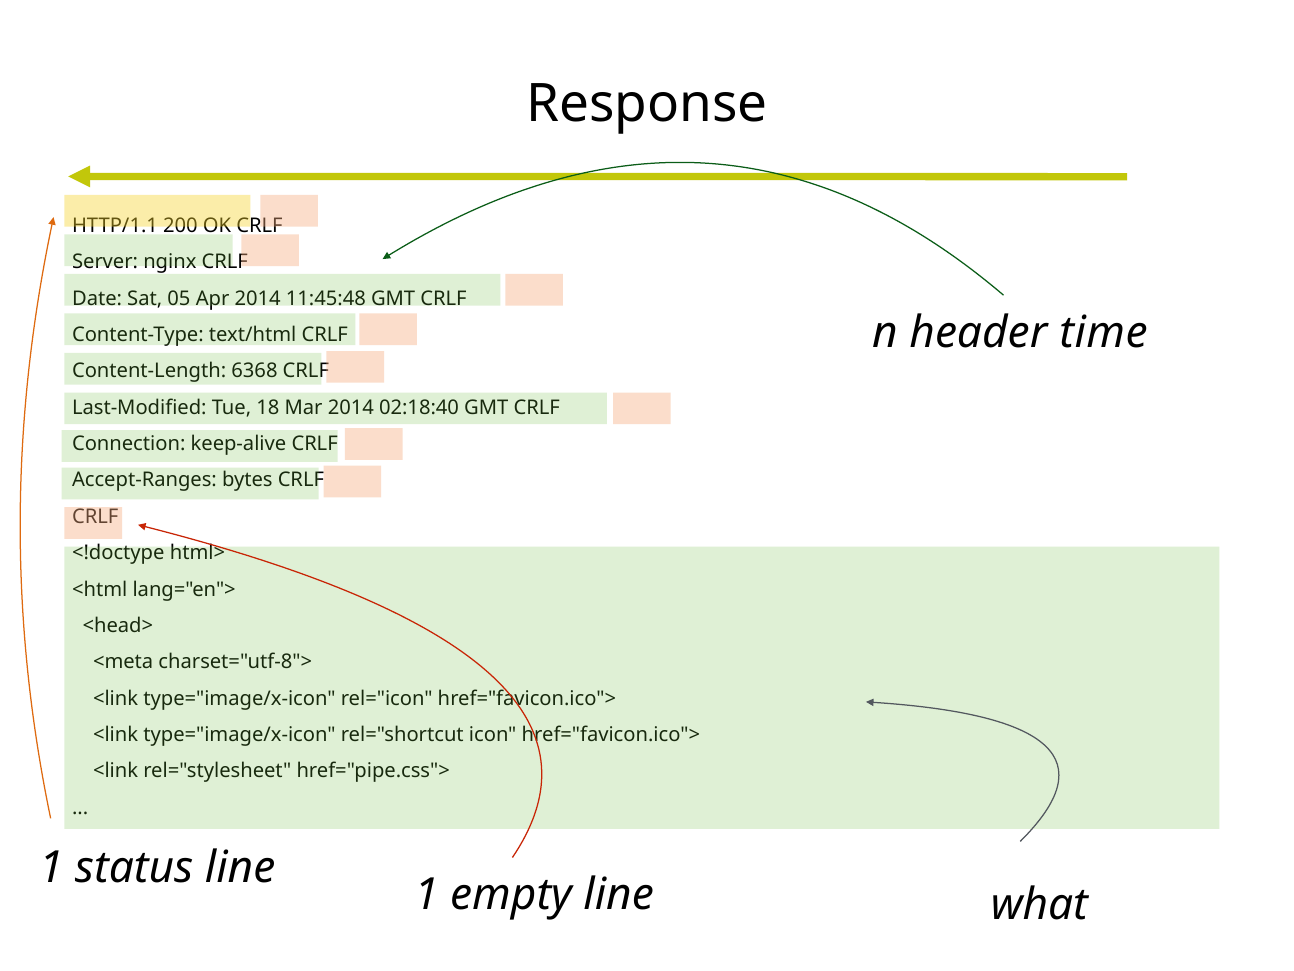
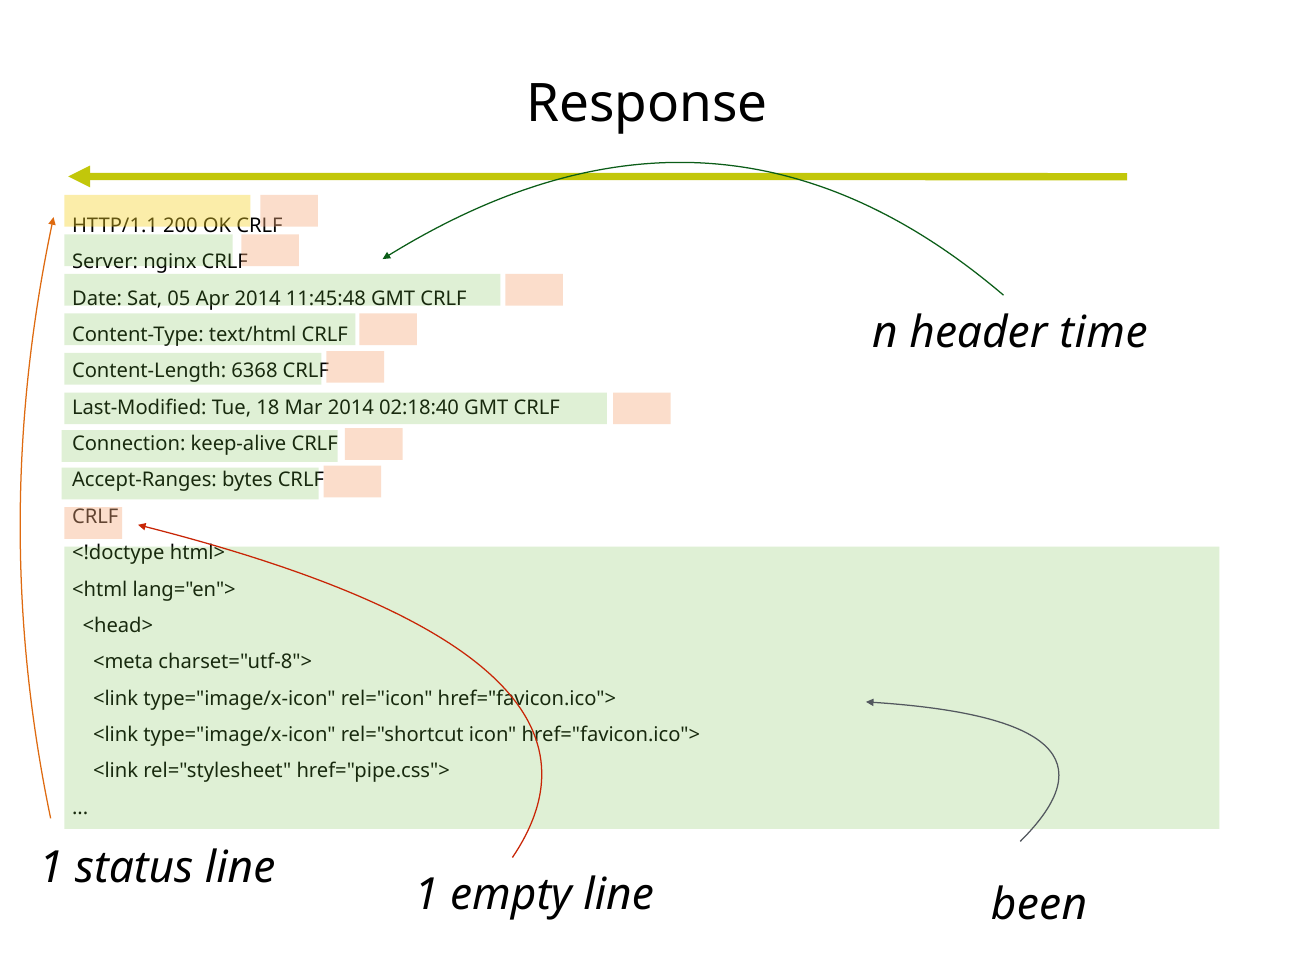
what: what -> been
